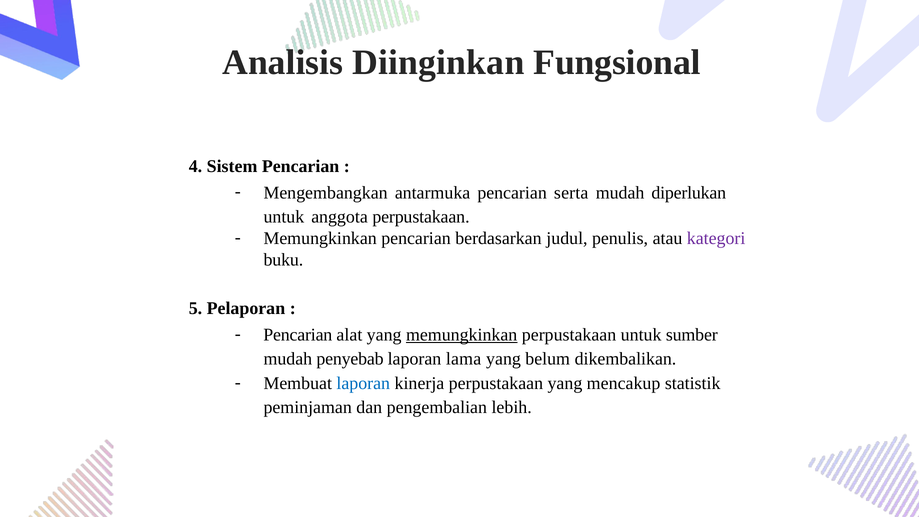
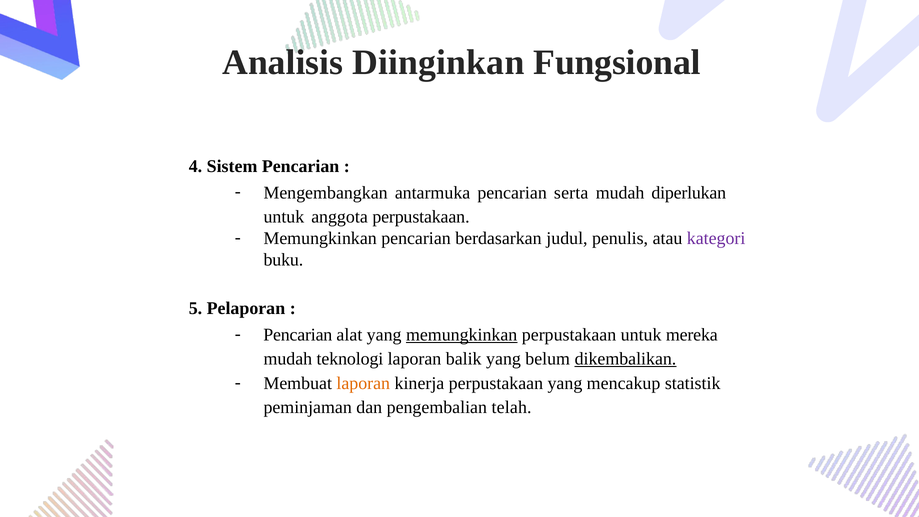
sumber: sumber -> mereka
penyebab: penyebab -> teknologi
lama: lama -> balik
dikembalikan underline: none -> present
laporan at (363, 384) colour: blue -> orange
lebih: lebih -> telah
